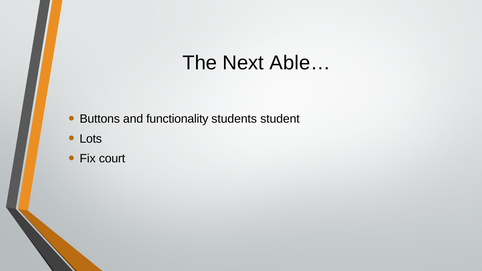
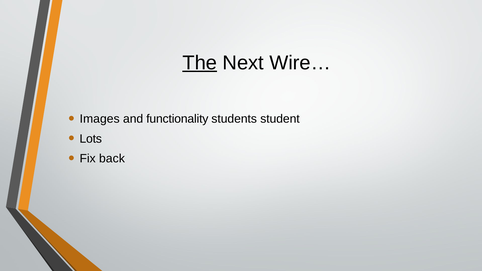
The underline: none -> present
Able…: Able… -> Wire…
Buttons: Buttons -> Images
court: court -> back
